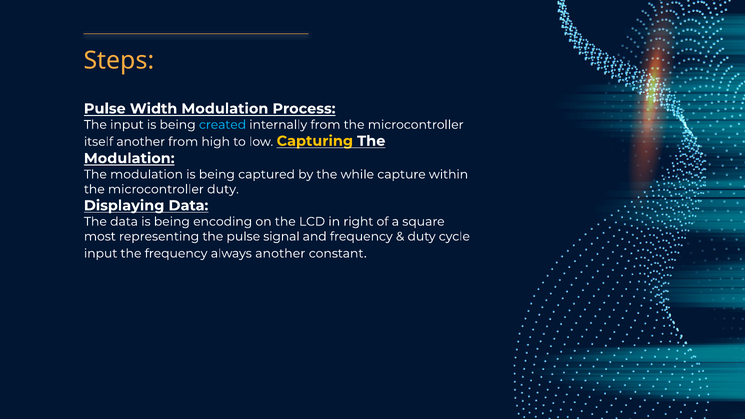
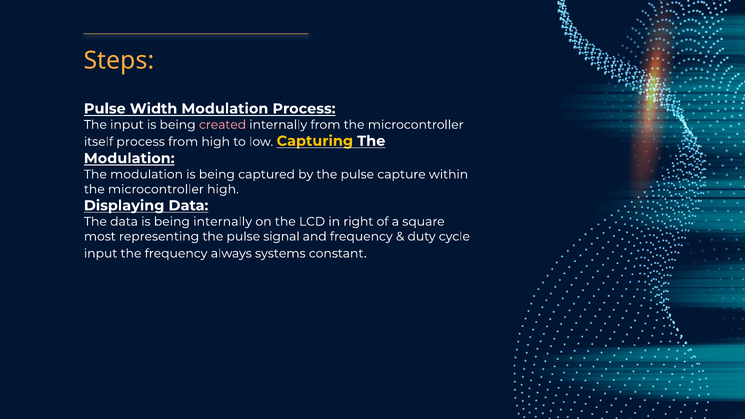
created colour: light blue -> pink
itself another: another -> process
by the while: while -> pulse
microcontroller duty: duty -> high
being encoding: encoding -> internally
always another: another -> systems
